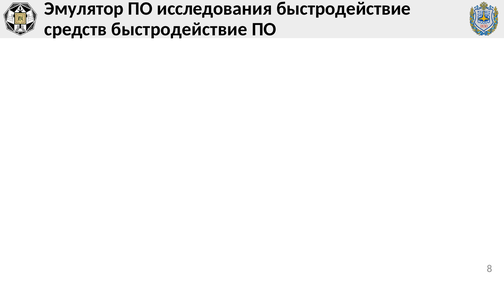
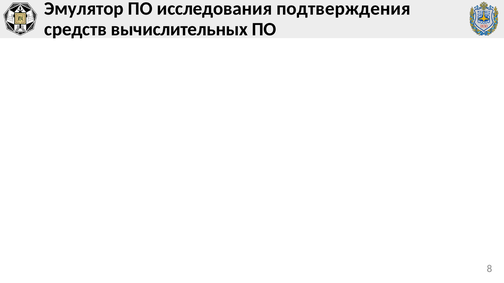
исследования быстродействие: быстродействие -> подтверждения
средств быстродействие: быстродействие -> вычислительных
